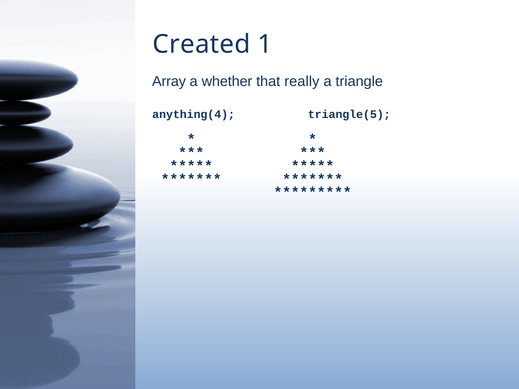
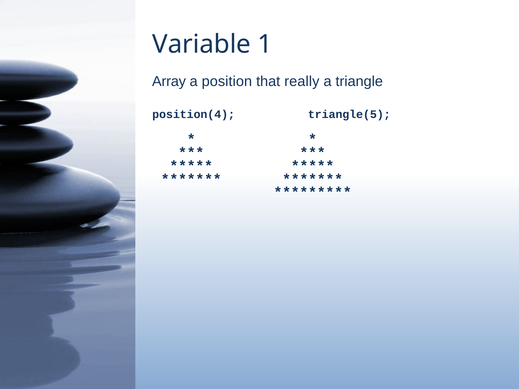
Created: Created -> Variable
whether: whether -> position
anything(4: anything(4 -> position(4
